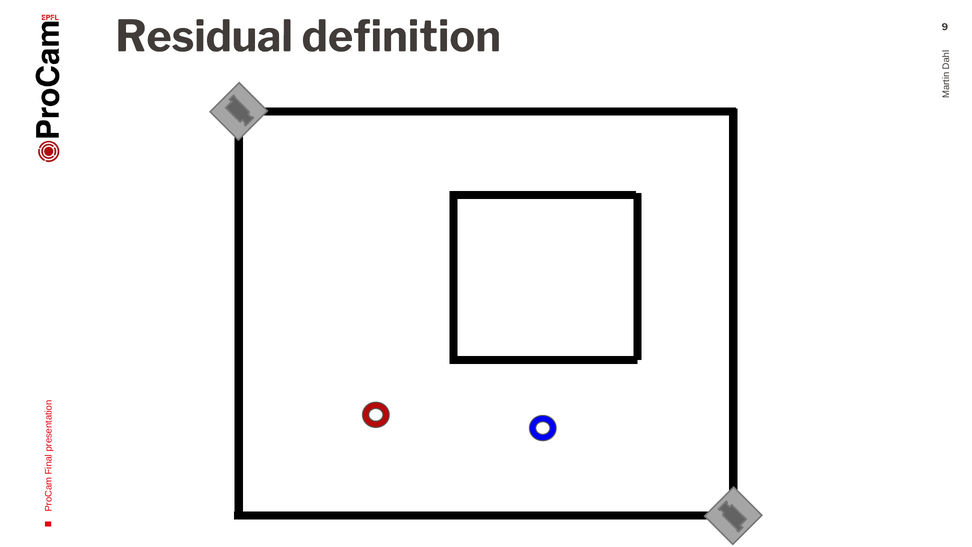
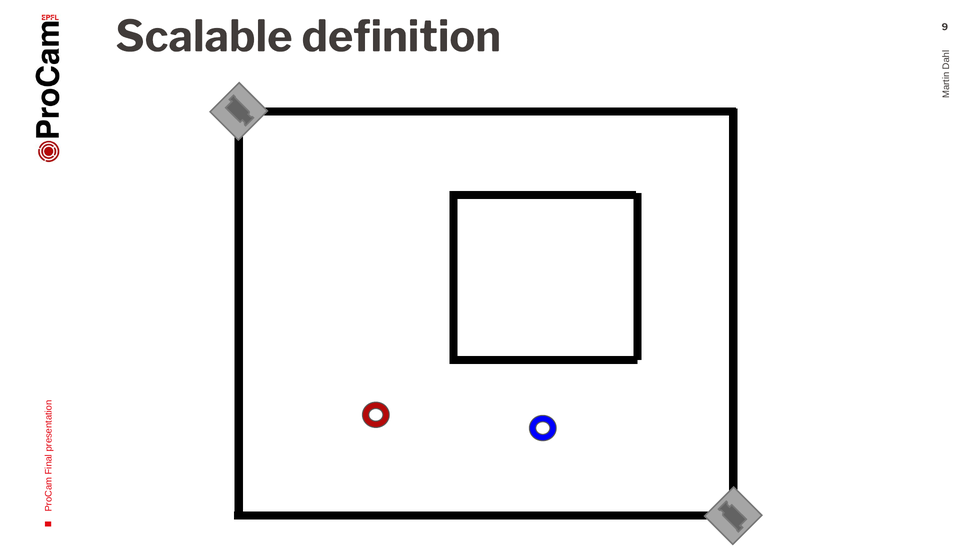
Residual: Residual -> Scalable
